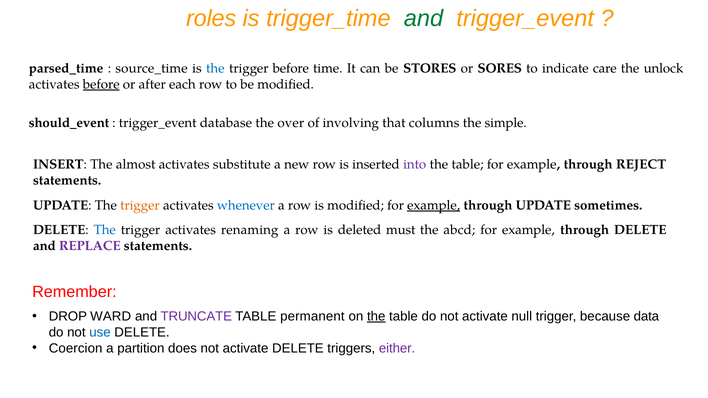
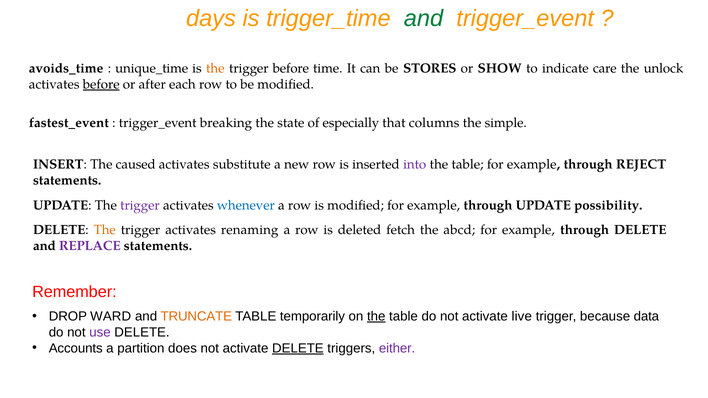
roles: roles -> days
parsed_time: parsed_time -> avoids_time
source_time: source_time -> unique_time
the at (215, 69) colour: blue -> orange
SORES: SORES -> SHOW
should_event: should_event -> fastest_event
database: database -> breaking
over: over -> state
involving: involving -> especially
almost: almost -> caused
trigger at (140, 205) colour: orange -> purple
example at (434, 205) underline: present -> none
sometimes: sometimes -> possibility
The at (105, 230) colour: blue -> orange
must: must -> fetch
TRUNCATE colour: purple -> orange
permanent: permanent -> temporarily
null: null -> live
use colour: blue -> purple
Coercion: Coercion -> Accounts
DELETE at (298, 348) underline: none -> present
